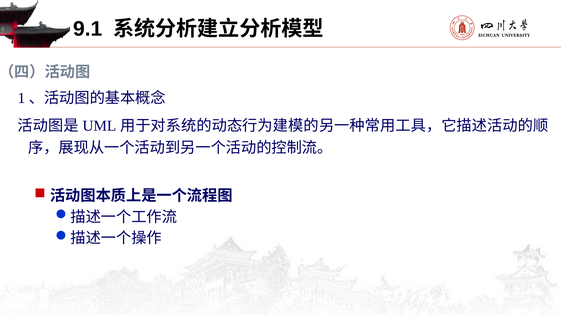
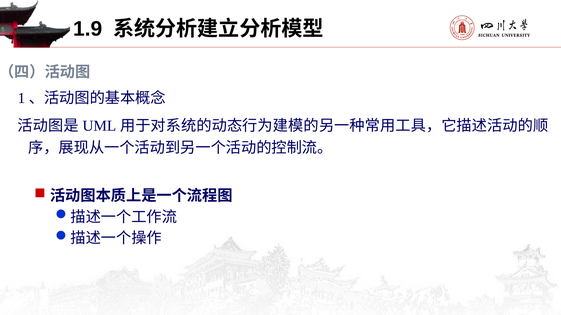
9.1: 9.1 -> 1.9
